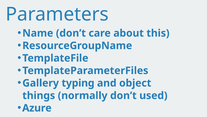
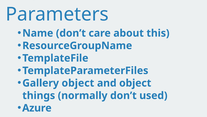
Gallery typing: typing -> object
